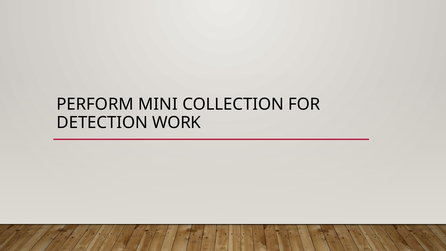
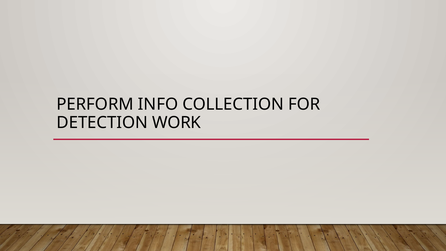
MINI: MINI -> INFO
